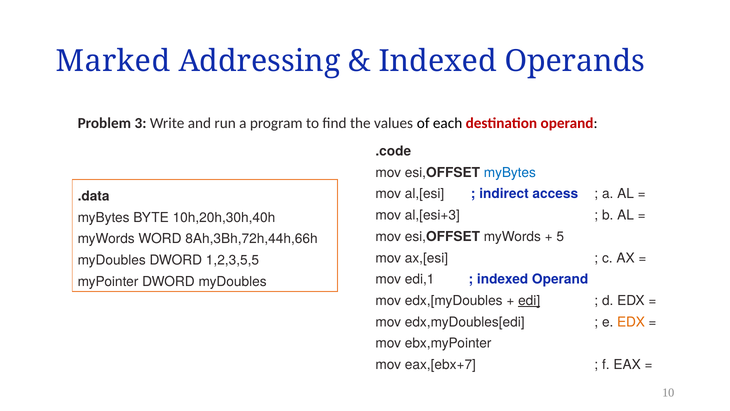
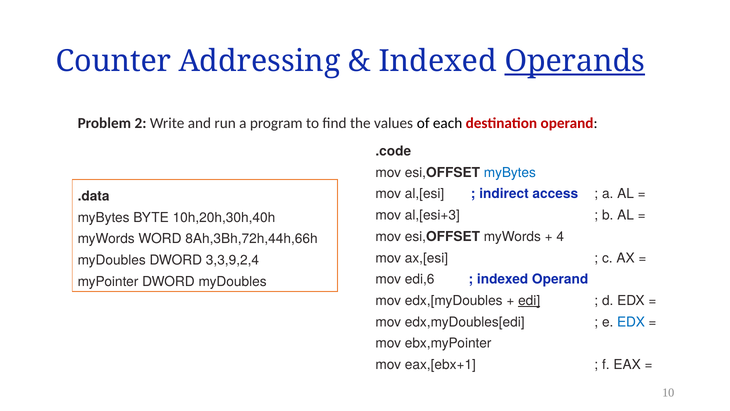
Marked: Marked -> Counter
Operands underline: none -> present
3: 3 -> 2
5: 5 -> 4
1,2,3,5,5: 1,2,3,5,5 -> 3,3,9,2,4
edi,1: edi,1 -> edi,6
EDX at (631, 322) colour: orange -> blue
eax,[ebx+7: eax,[ebx+7 -> eax,[ebx+1
